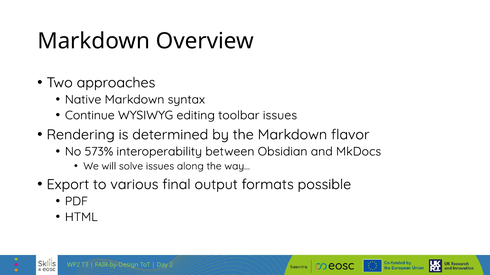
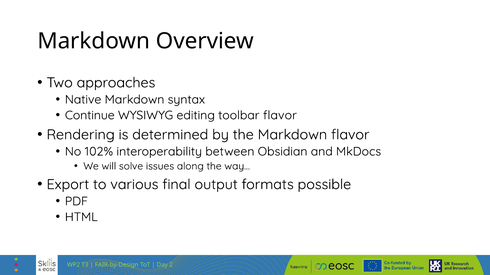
toolbar issues: issues -> flavor
573%: 573% -> 102%
